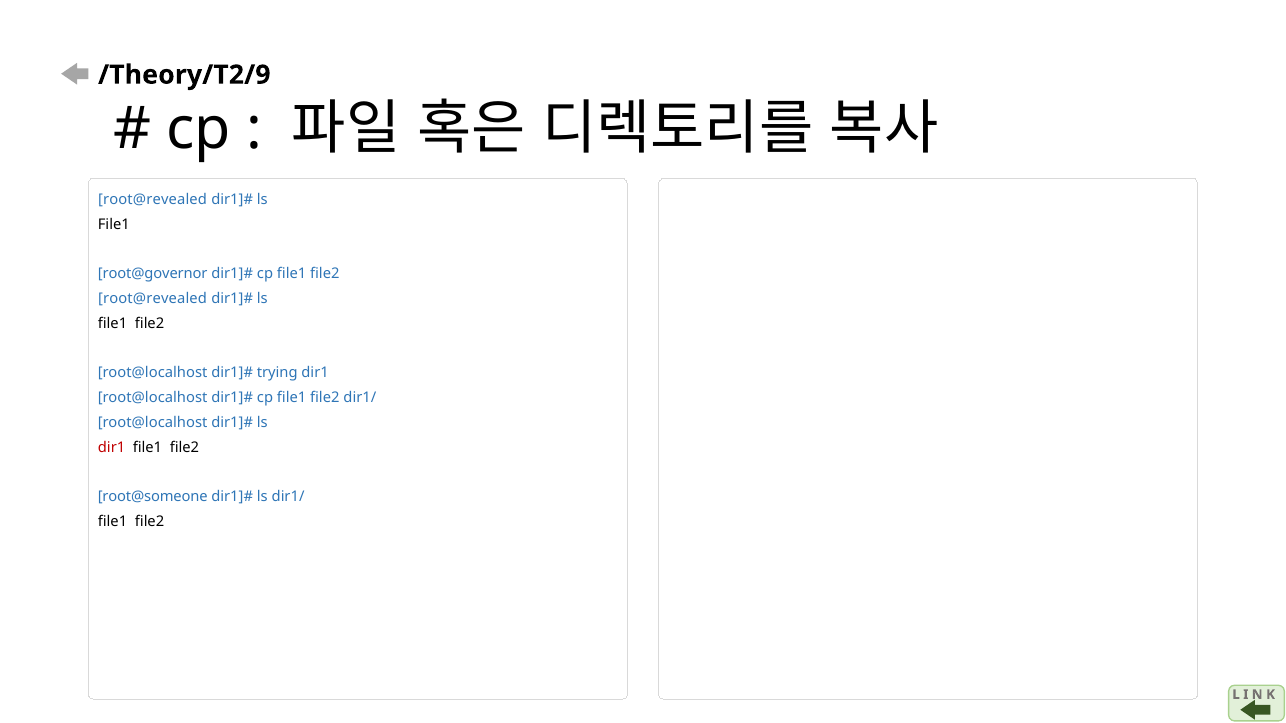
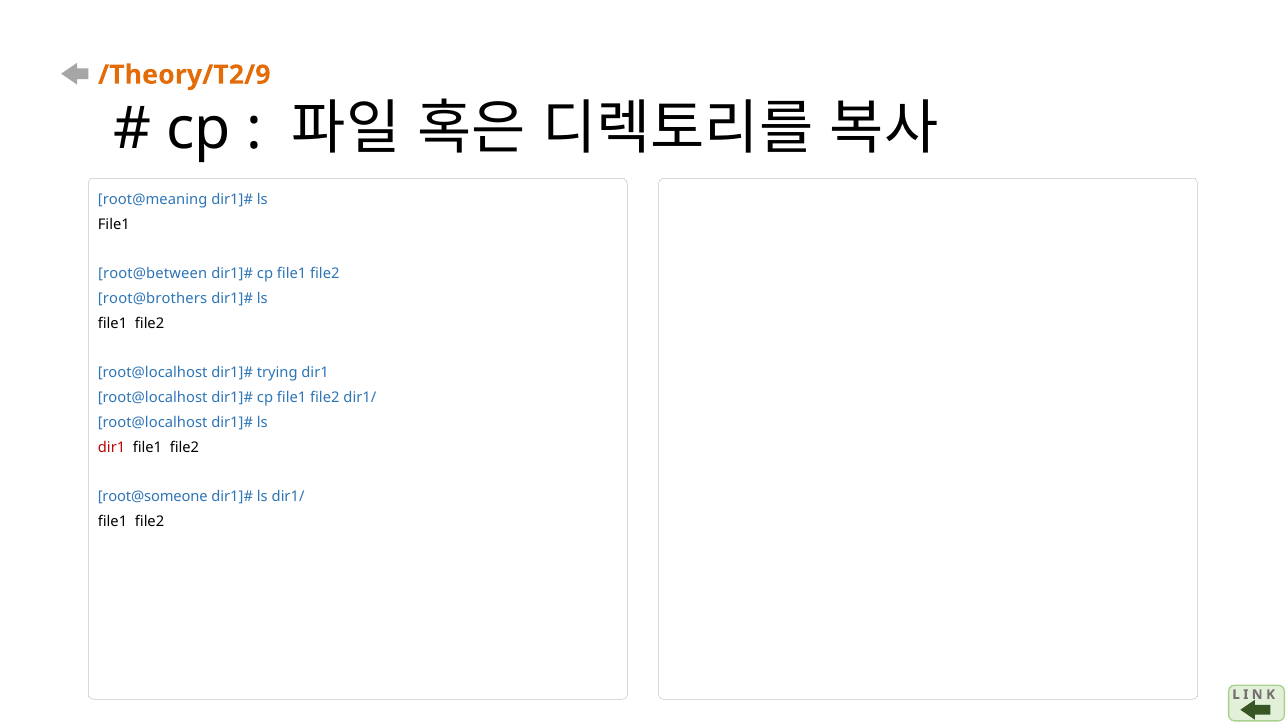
/Theory/T2/9 colour: black -> orange
root@revealed at (153, 200): root@revealed -> root@meaning
root@governor: root@governor -> root@between
root@revealed at (153, 299): root@revealed -> root@brothers
